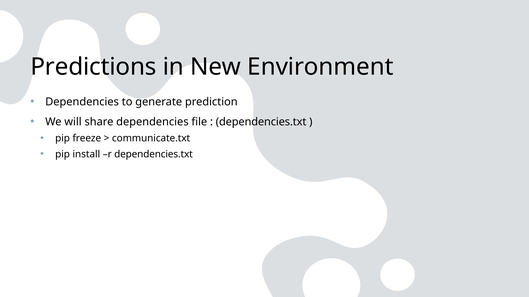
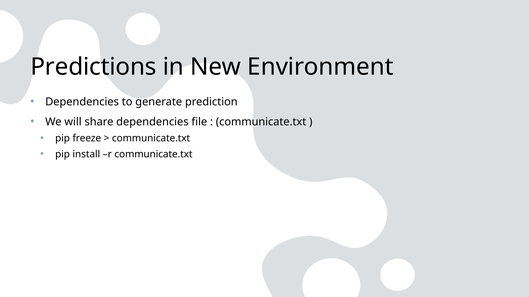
dependencies.txt at (261, 122): dependencies.txt -> communicate.txt
r dependencies.txt: dependencies.txt -> communicate.txt
